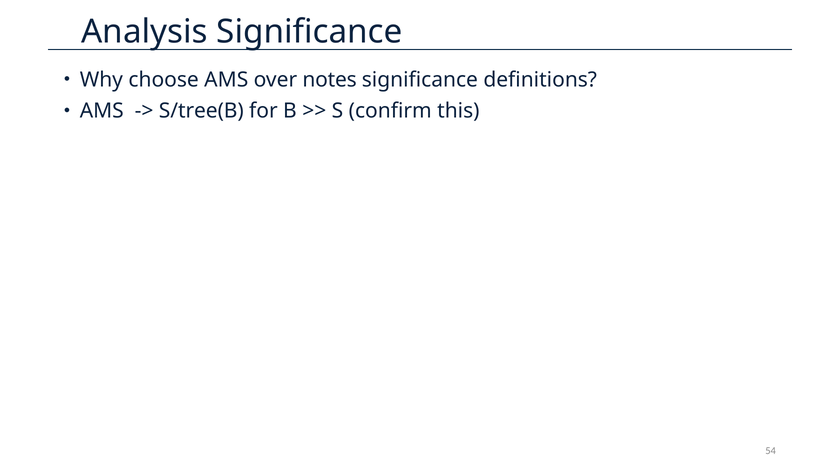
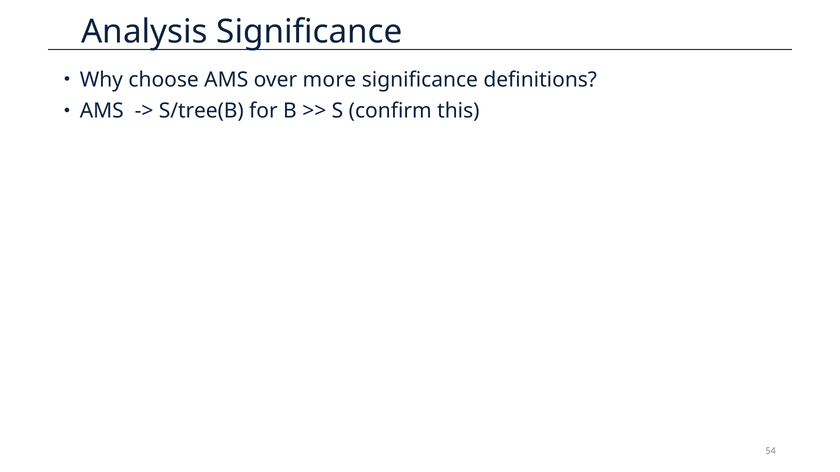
notes: notes -> more
